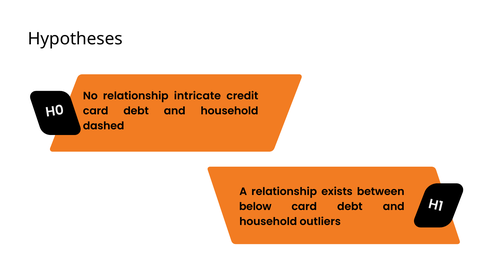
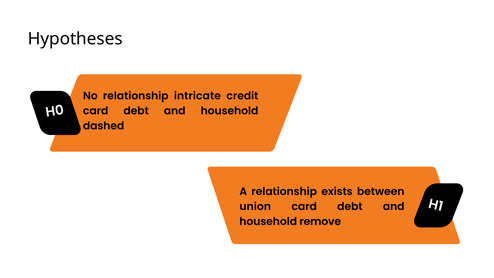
below: below -> union
outliers: outliers -> remove
